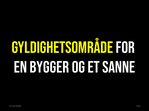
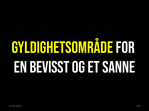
BYGGER: BYGGER -> BEVISST
